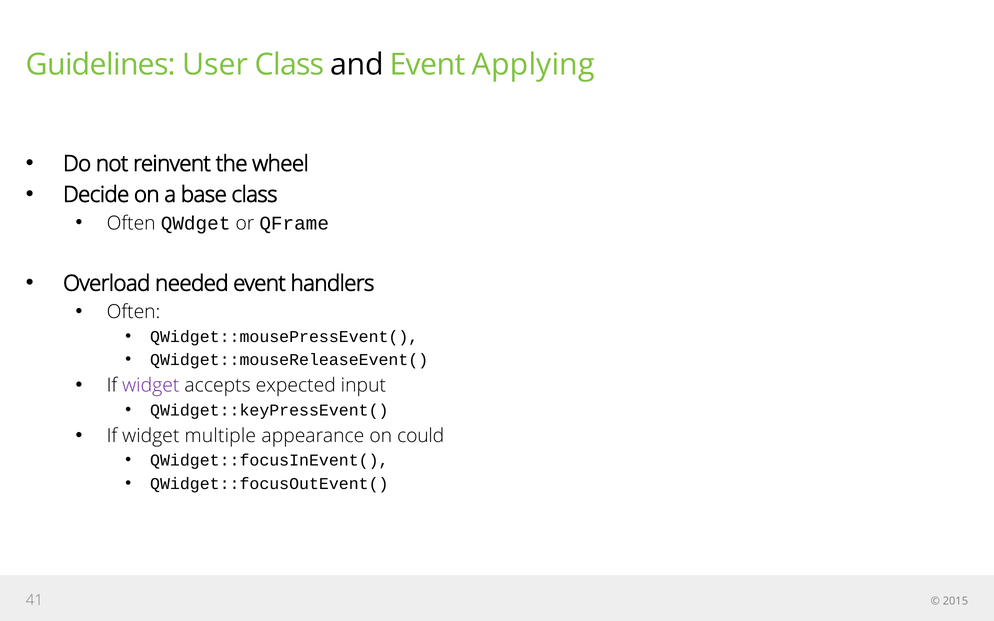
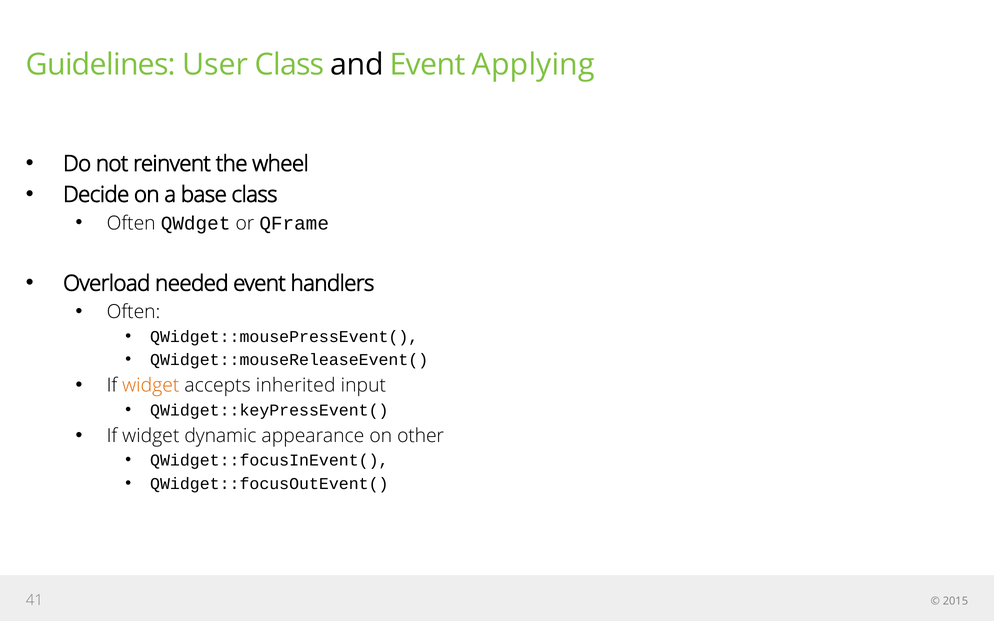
widget at (151, 386) colour: purple -> orange
expected: expected -> inherited
multiple: multiple -> dynamic
could: could -> other
